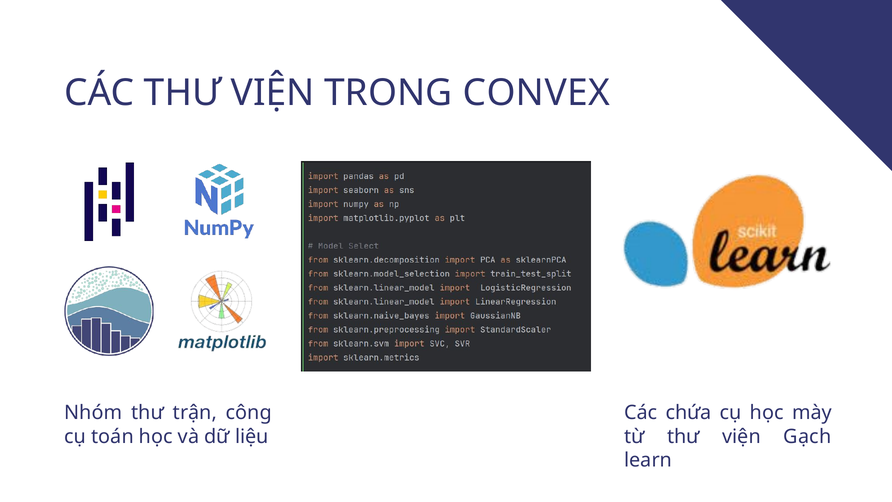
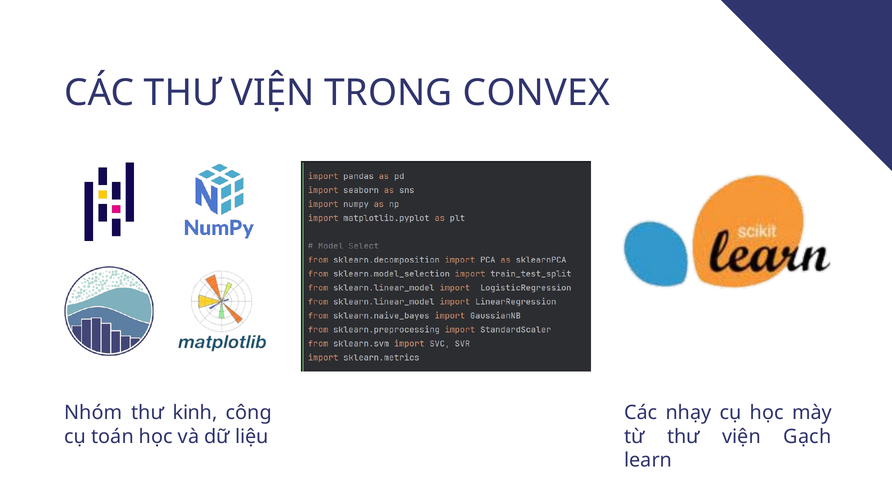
trận: trận -> kinh
chứa: chứa -> nhạy
